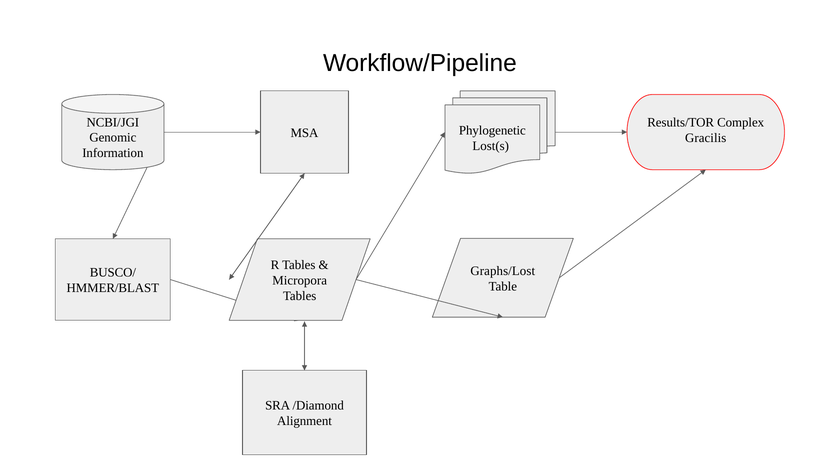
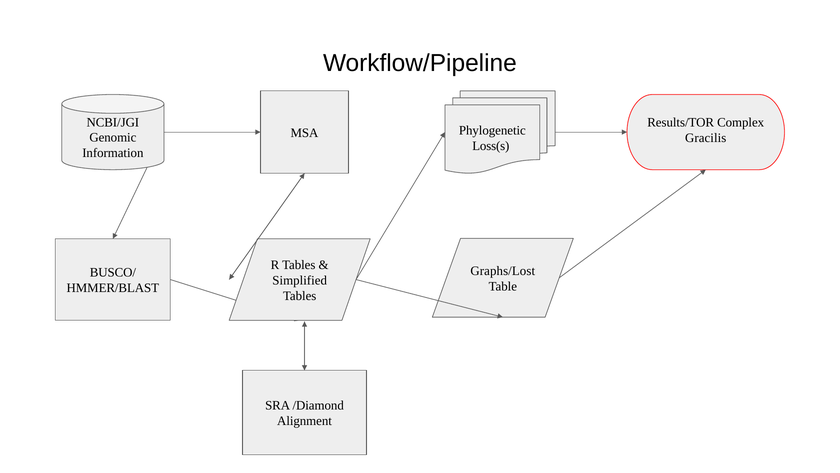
Lost(s: Lost(s -> Loss(s
Micropora: Micropora -> Simplified
